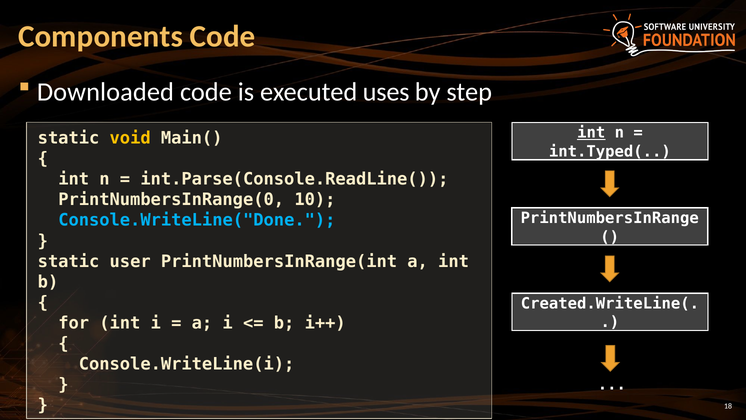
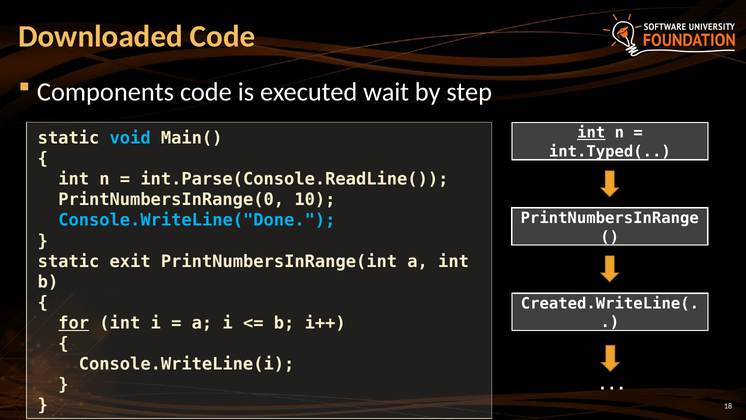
Components: Components -> Downloaded
Downloaded: Downloaded -> Components
uses: uses -> wait
void colour: yellow -> light blue
user: user -> exit
for underline: none -> present
